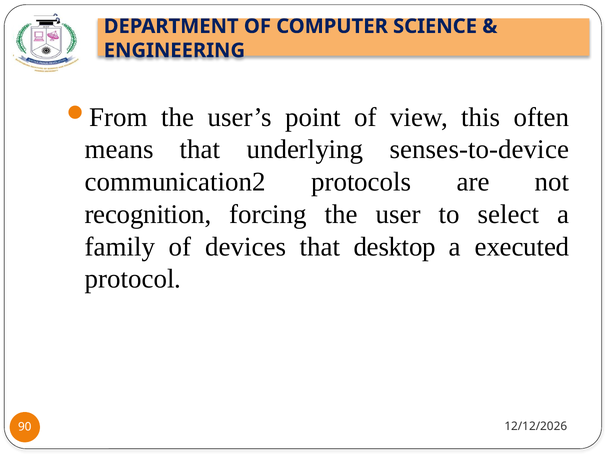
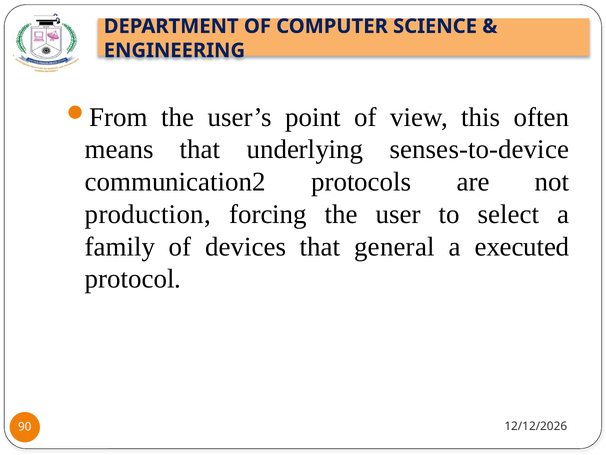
recognition: recognition -> production
desktop: desktop -> general
